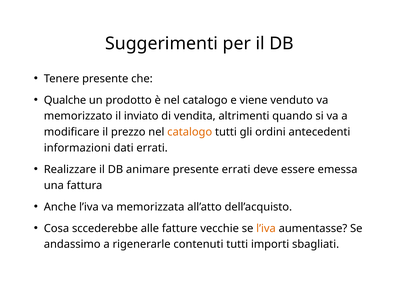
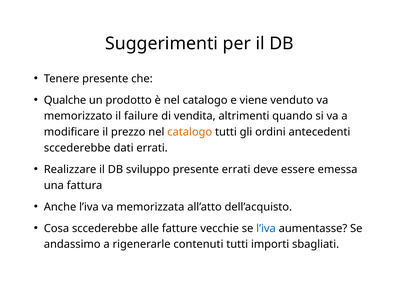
inviato: inviato -> failure
informazioni at (77, 148): informazioni -> sccederebbe
animare: animare -> sviluppo
l’iva at (266, 229) colour: orange -> blue
